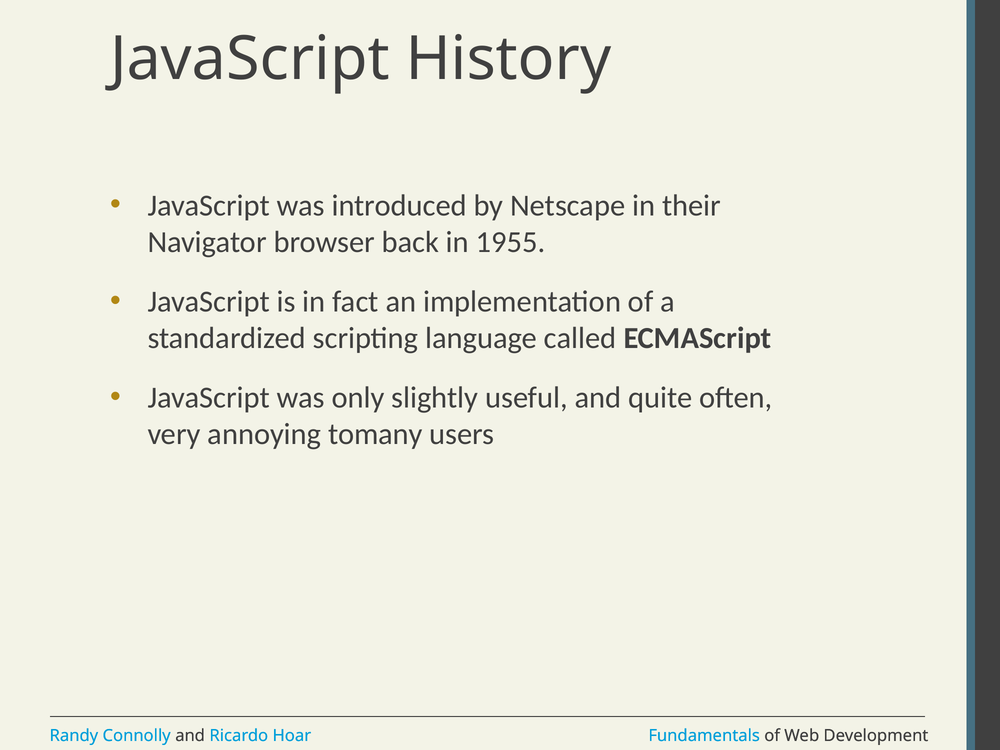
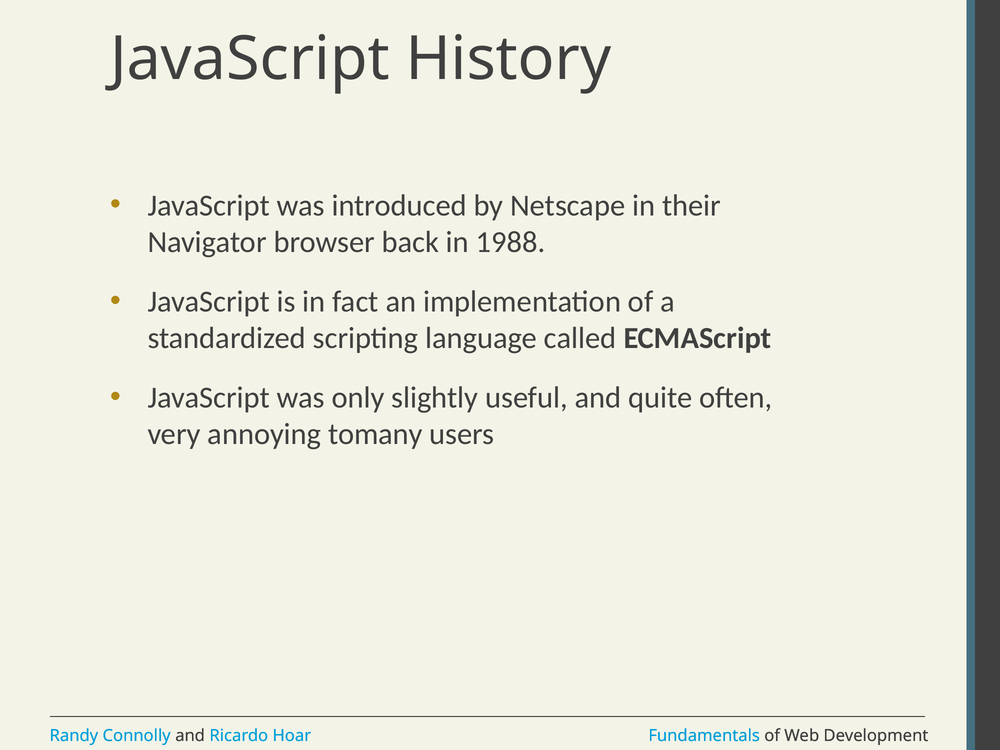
1955: 1955 -> 1988
